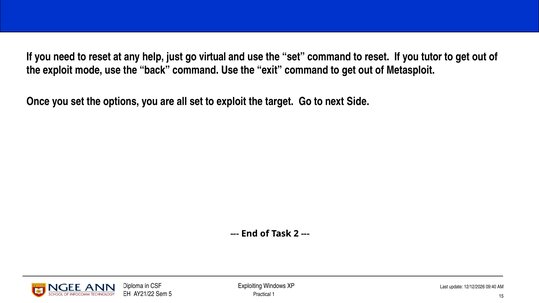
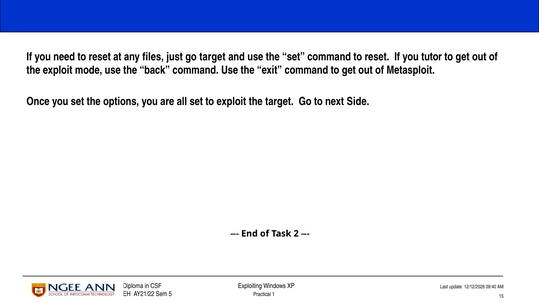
help: help -> files
go virtual: virtual -> target
